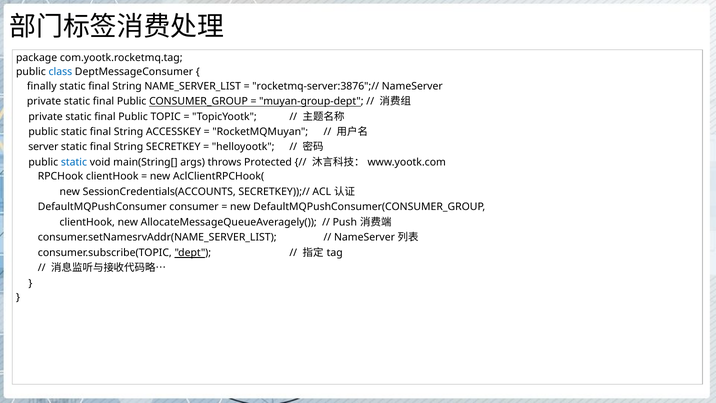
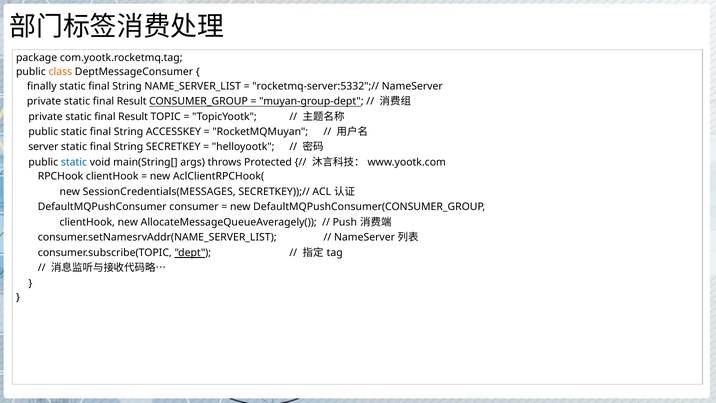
class colour: blue -> orange
rocketmq-server:3876";//: rocketmq-server:3876";// -> rocketmq-server:5332";//
Public at (132, 101): Public -> Result
Public at (133, 117): Public -> Result
SessionCredentials(ACCOUNTS: SessionCredentials(ACCOUNTS -> SessionCredentials(MESSAGES
